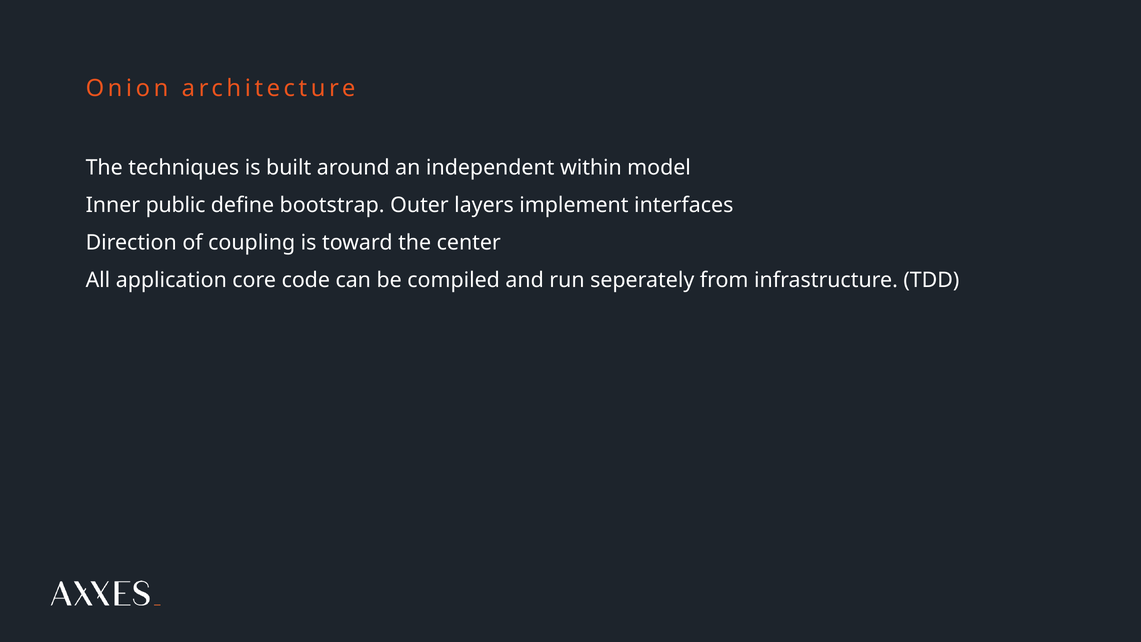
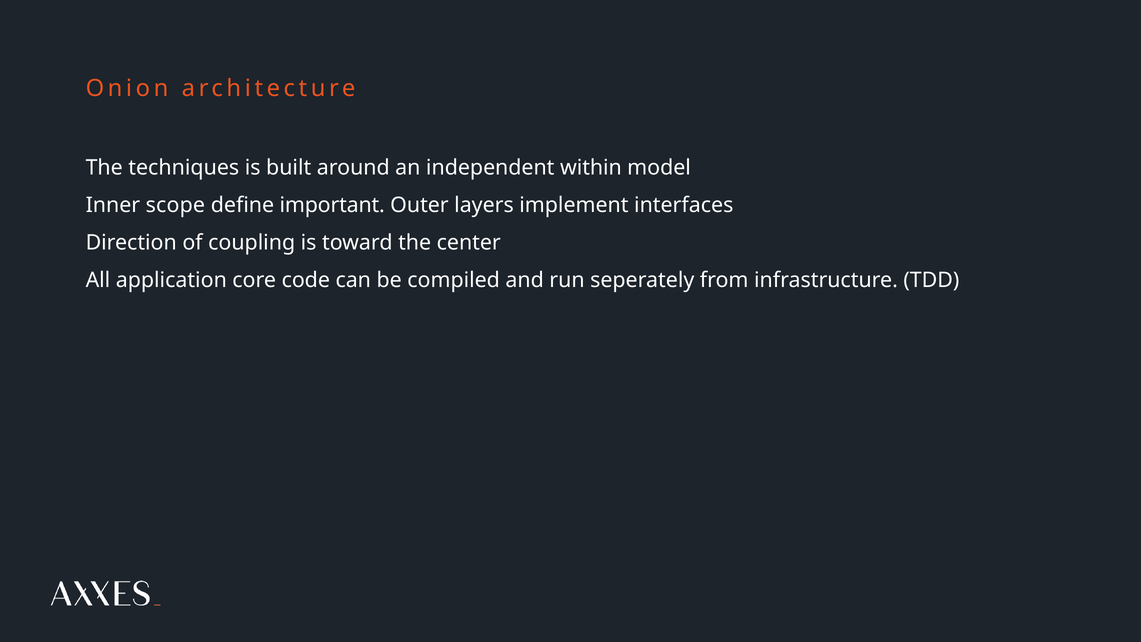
public: public -> scope
bootstrap: bootstrap -> important
